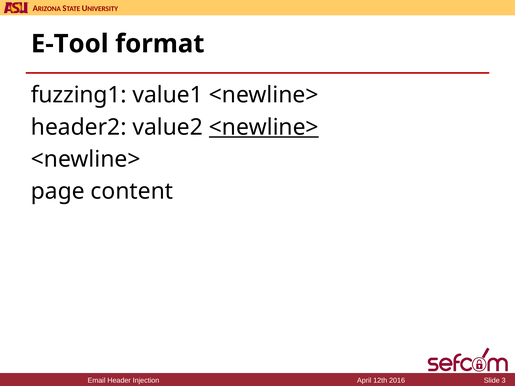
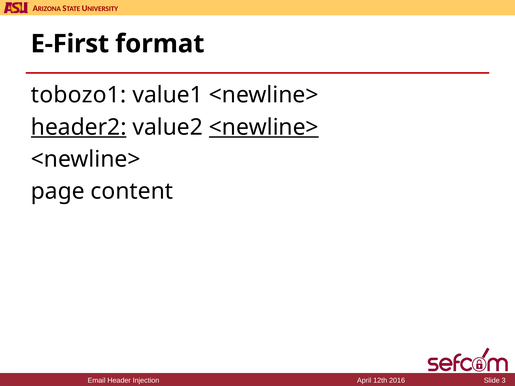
E-Tool: E-Tool -> E-First
fuzzing1: fuzzing1 -> tobozo1
header2 underline: none -> present
